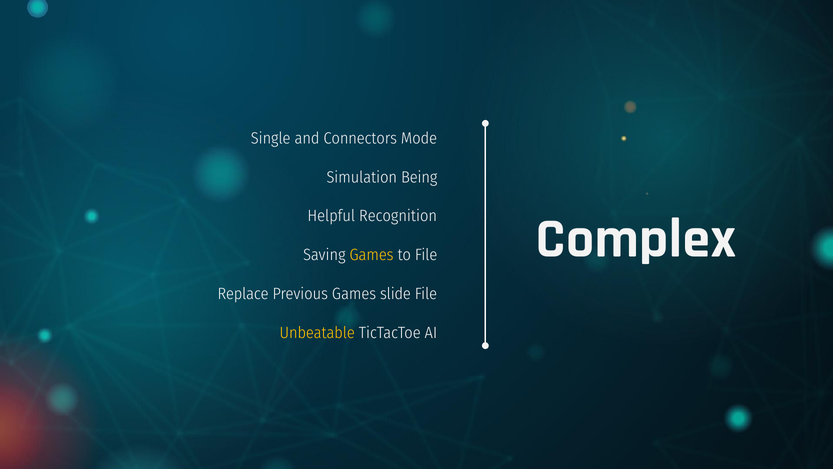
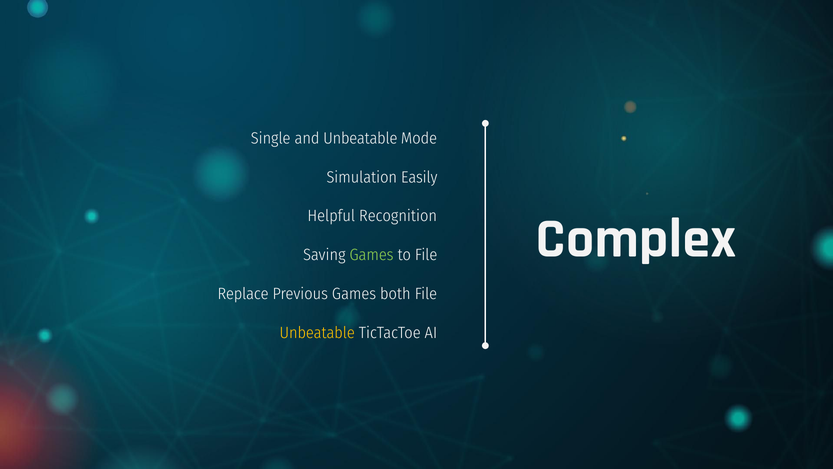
and Connectors: Connectors -> Unbeatable
Being: Being -> Easily
Games at (372, 255) colour: yellow -> light green
slide: slide -> both
